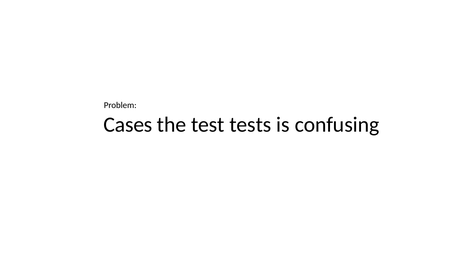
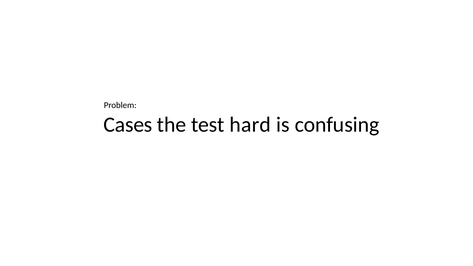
tests: tests -> hard
